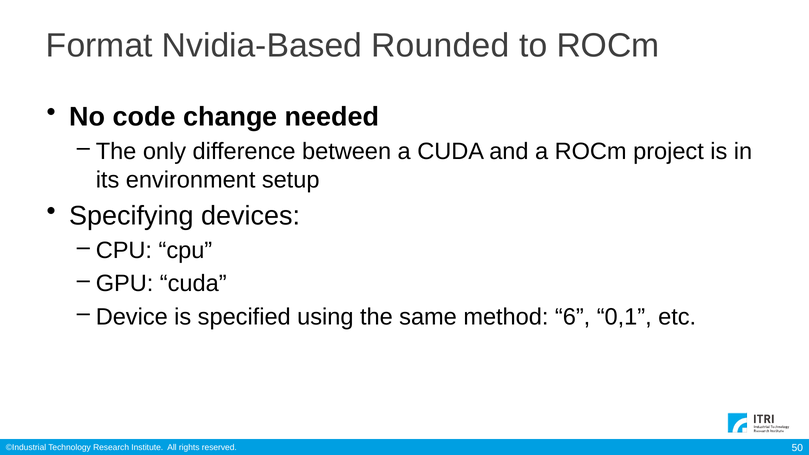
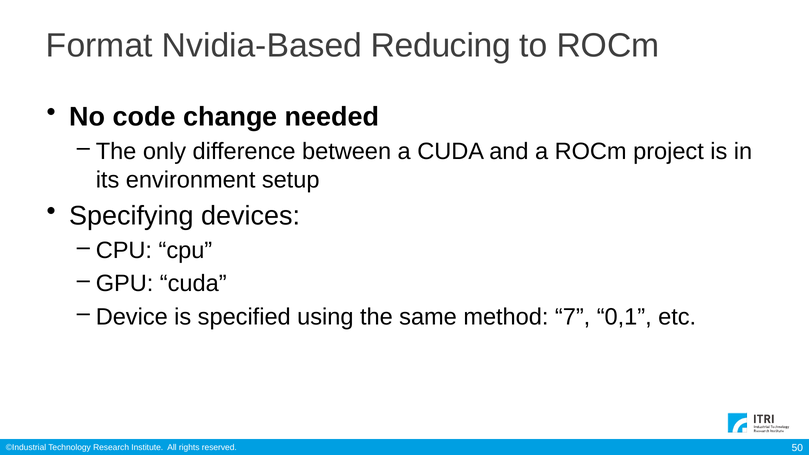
Rounded: Rounded -> Reducing
6: 6 -> 7
